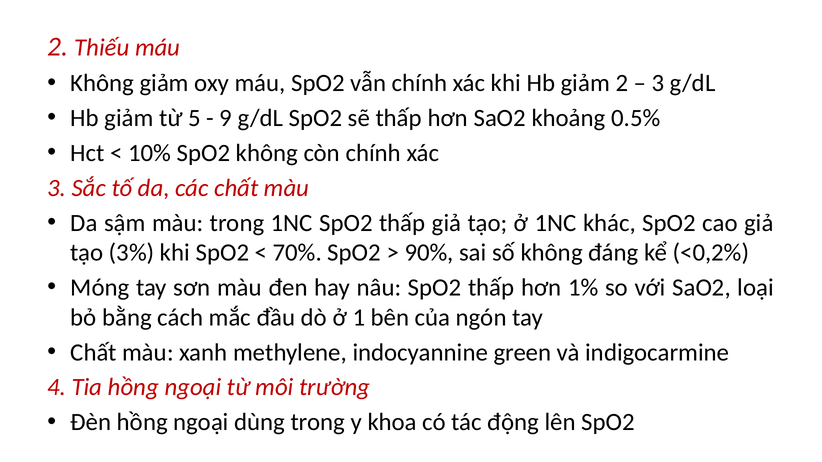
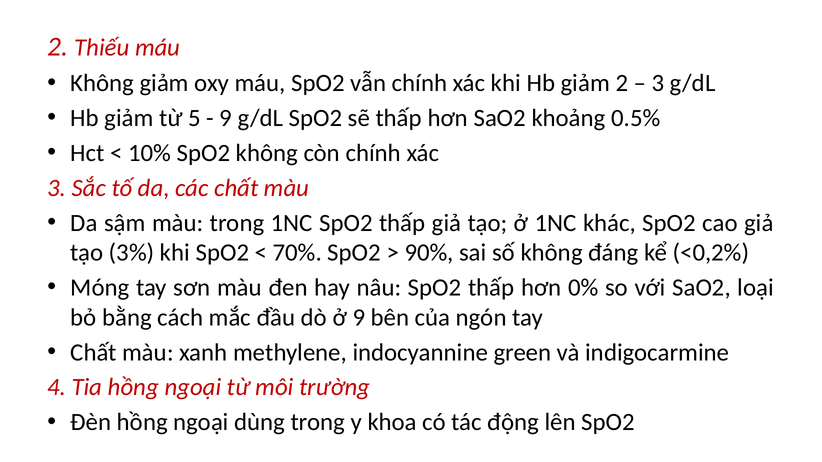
1%: 1% -> 0%
ở 1: 1 -> 9
